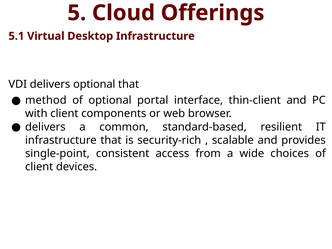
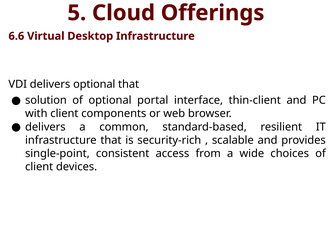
5.1: 5.1 -> 6.6
method: method -> solution
